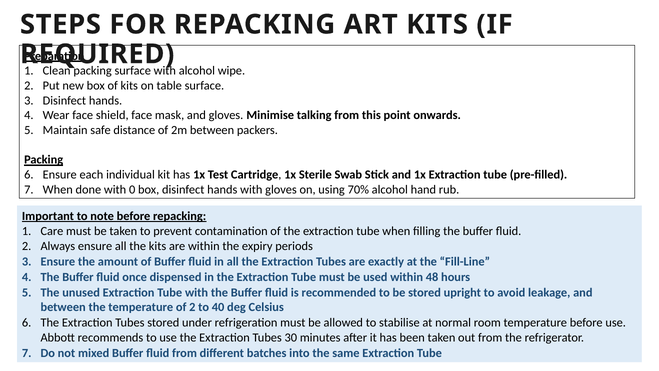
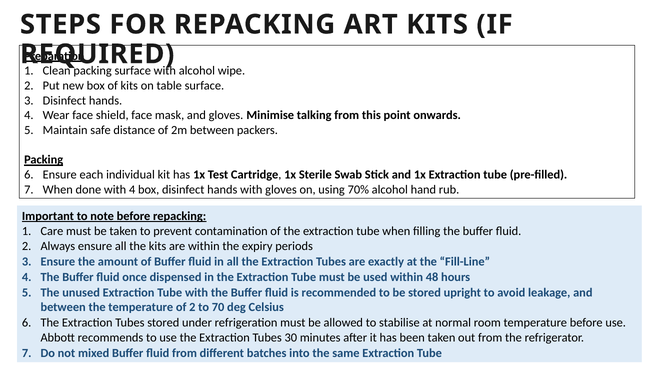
with 0: 0 -> 4
40: 40 -> 70
